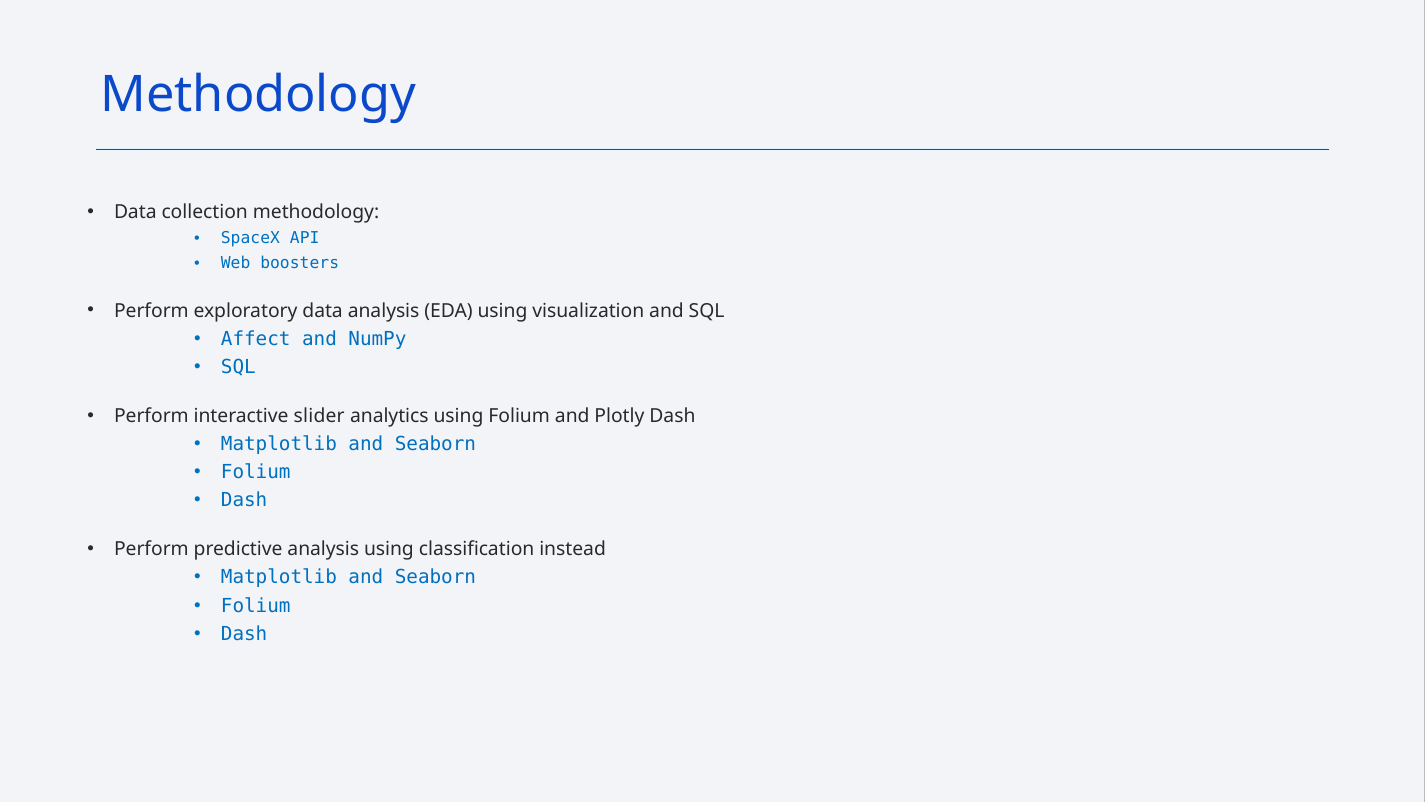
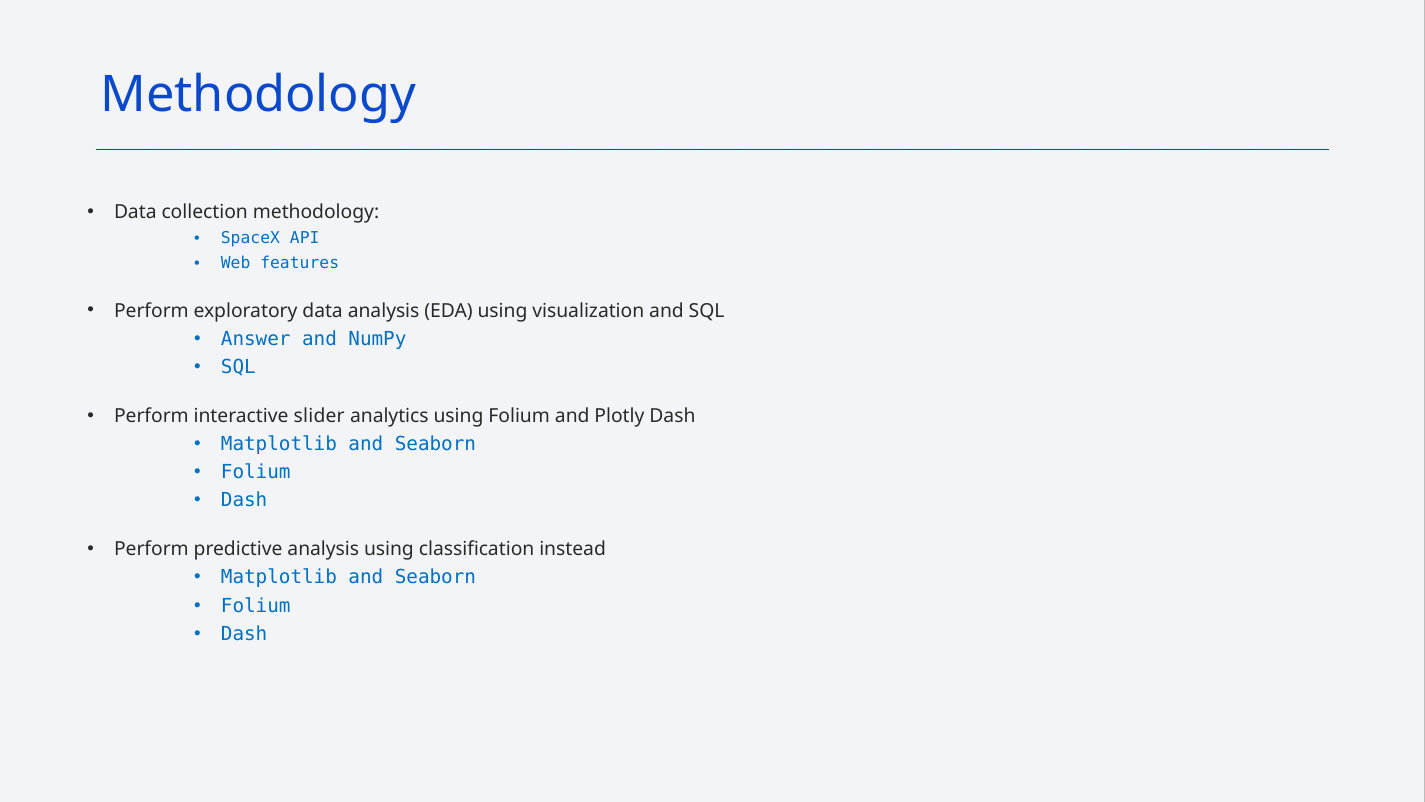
boosters: boosters -> features
Affect: Affect -> Answer
